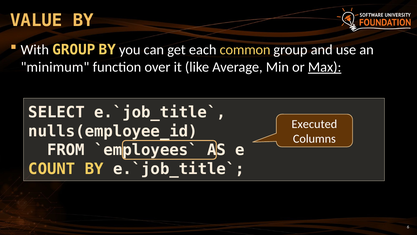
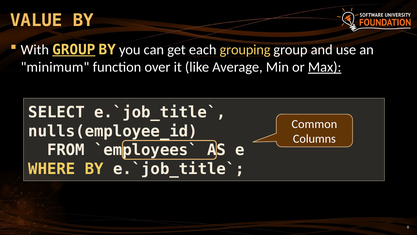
GROUP at (74, 50) underline: none -> present
common: common -> grouping
Executed: Executed -> Common
COUNT: COUNT -> WHERE
